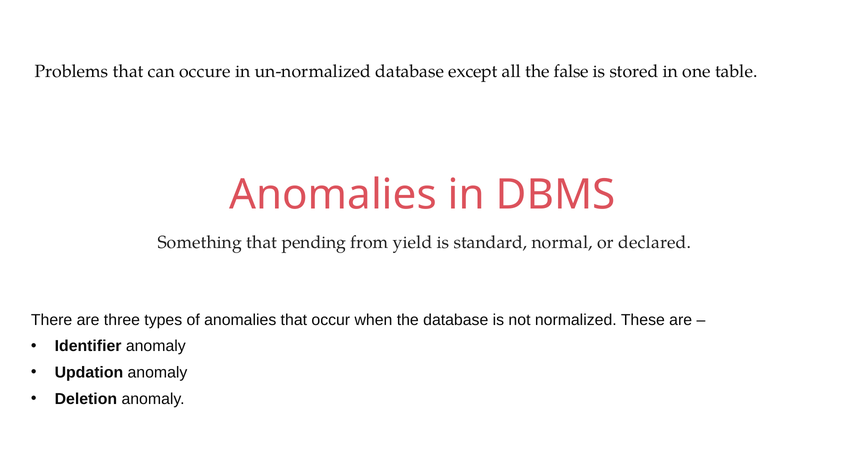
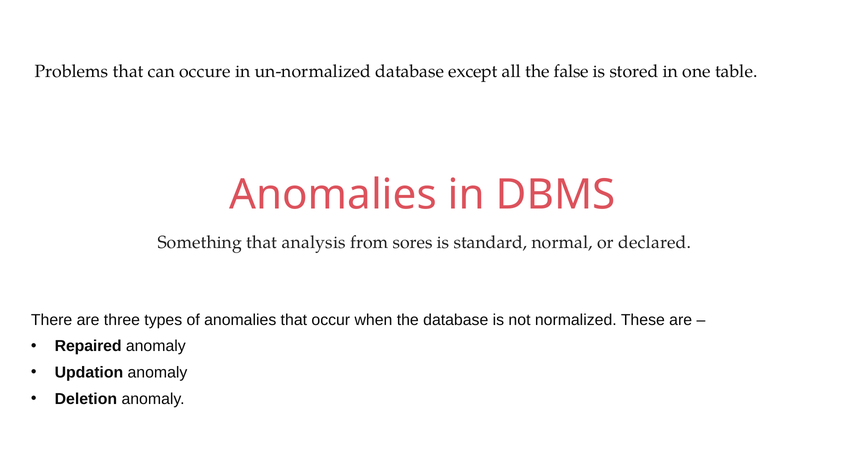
pending: pending -> analysis
yield: yield -> sores
Identifier: Identifier -> Repaired
